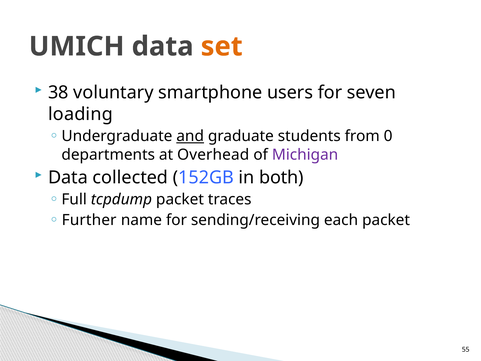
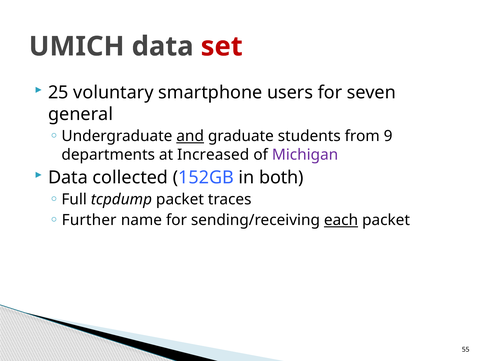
set colour: orange -> red
38: 38 -> 25
loading: loading -> general
0: 0 -> 9
Overhead: Overhead -> Increased
each underline: none -> present
